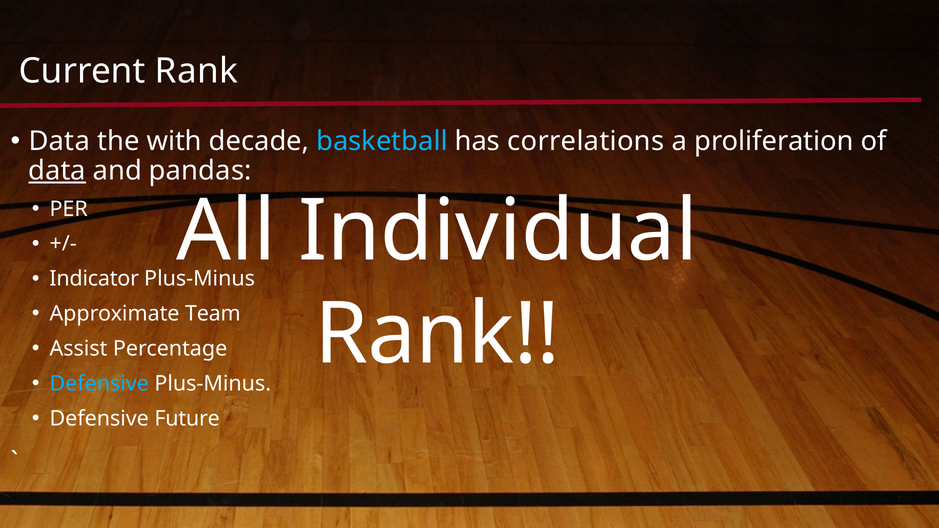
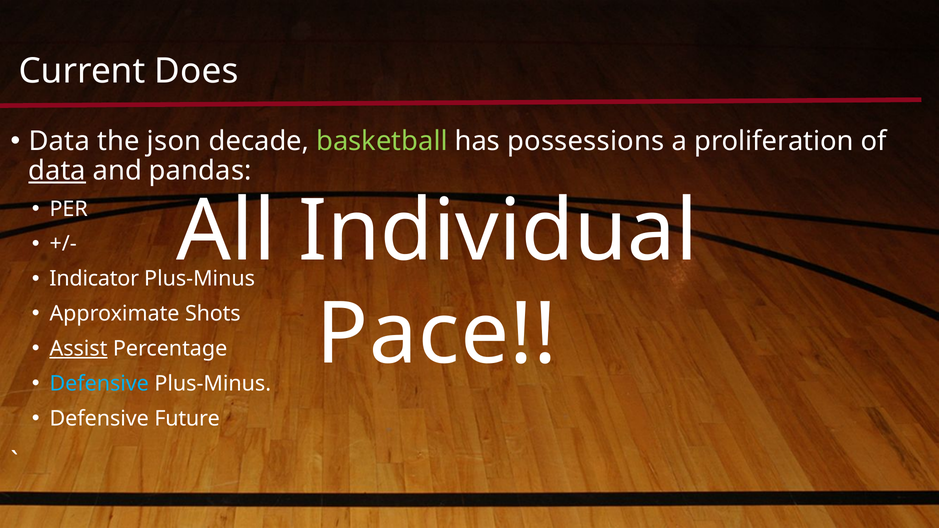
Current Rank: Rank -> Does
with: with -> json
basketball colour: light blue -> light green
correlations: correlations -> possessions
Team: Team -> Shots
Rank at (437, 335): Rank -> Pace
Assist underline: none -> present
